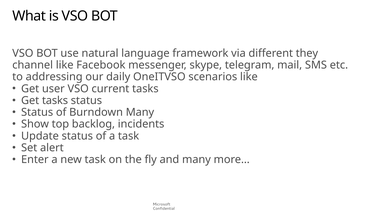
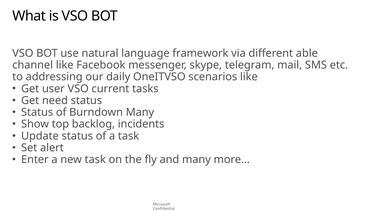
they: they -> able
Get tasks: tasks -> need
